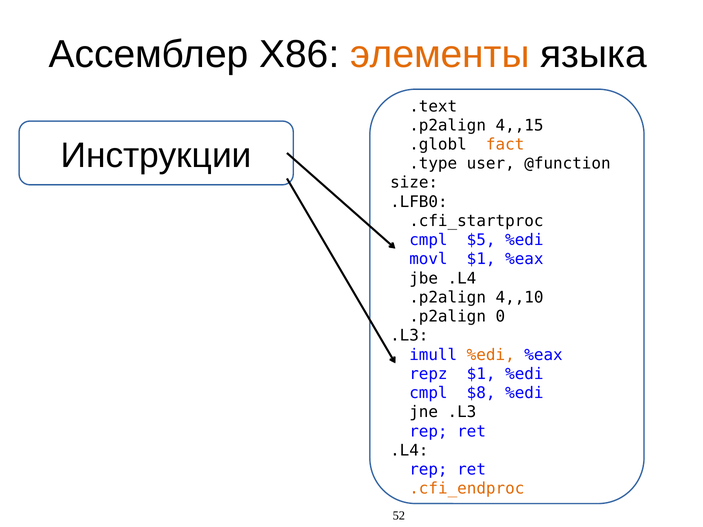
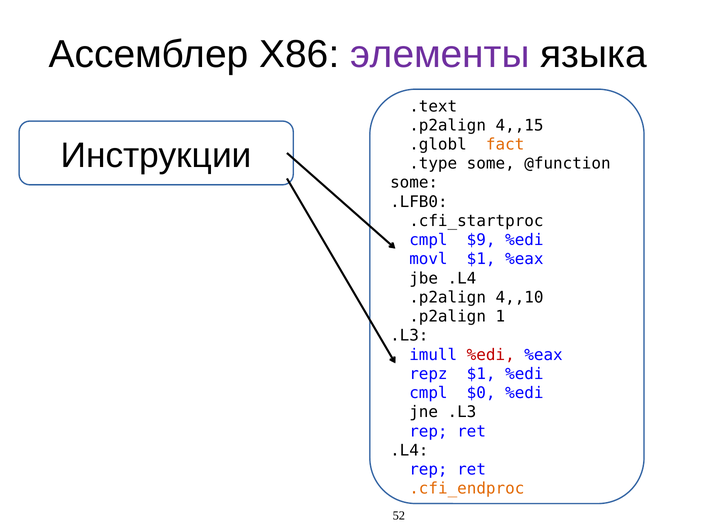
элементы colour: orange -> purple
.type user: user -> some
size at (414, 183): size -> some
$5: $5 -> $9
0: 0 -> 1
%edi at (491, 355) colour: orange -> red
$8: $8 -> $0
